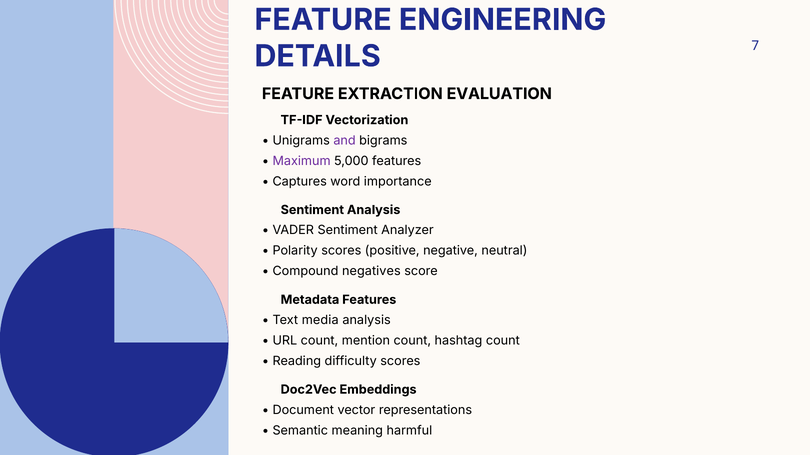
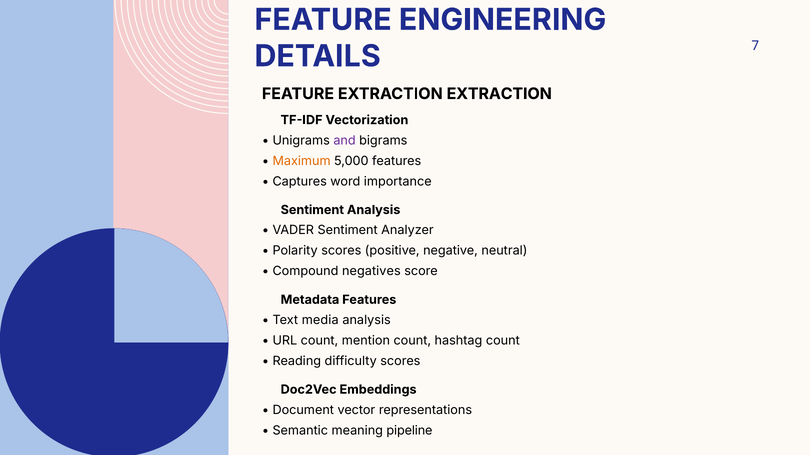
EXTRACTION EVALUATION: EVALUATION -> EXTRACTION
Maximum colour: purple -> orange
harmful: harmful -> pipeline
